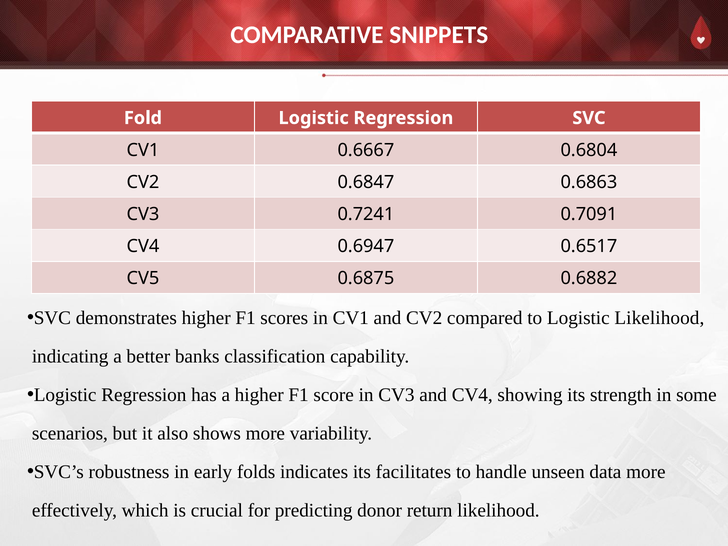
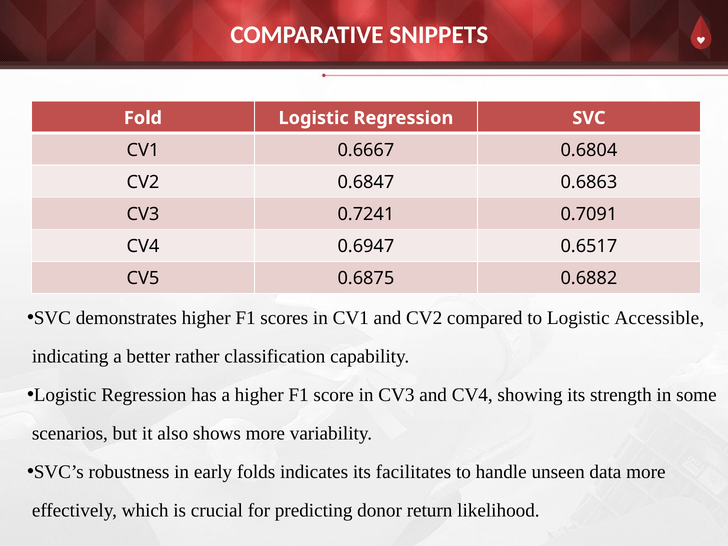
Logistic Likelihood: Likelihood -> Accessible
banks: banks -> rather
